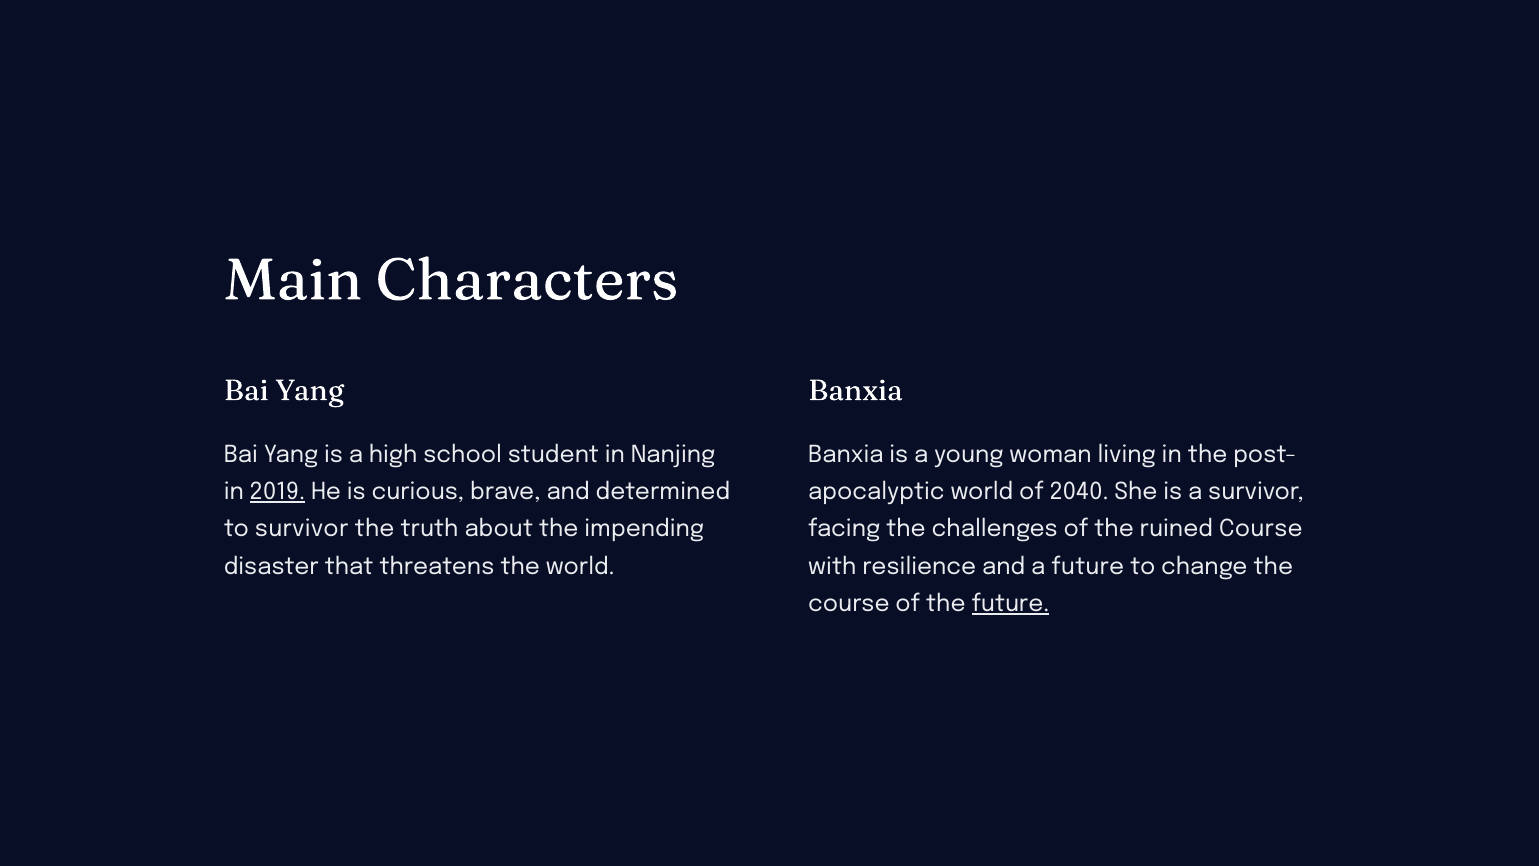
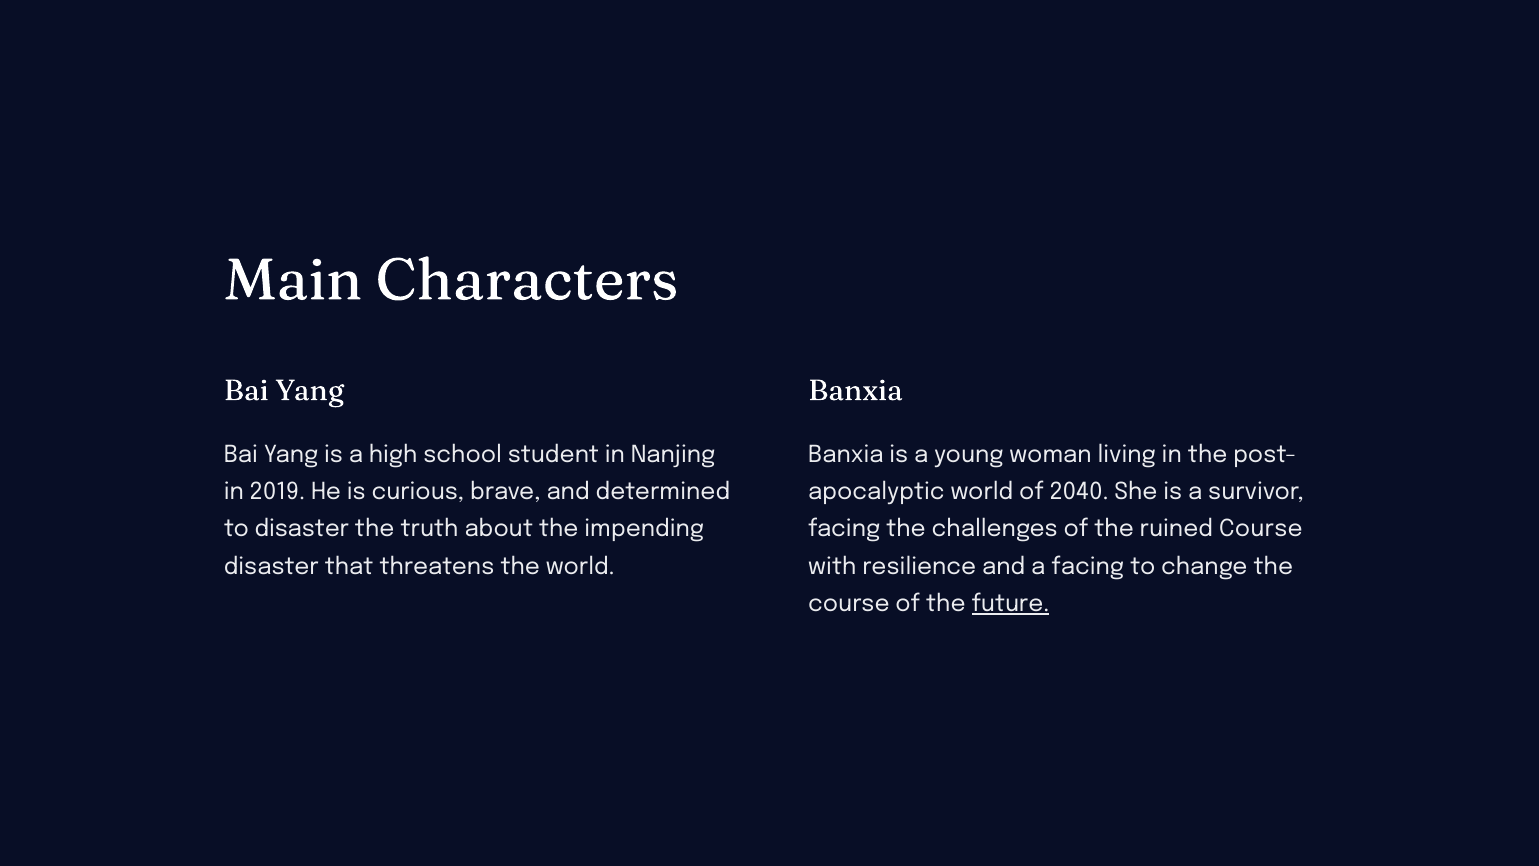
2019 underline: present -> none
to survivor: survivor -> disaster
a future: future -> facing
